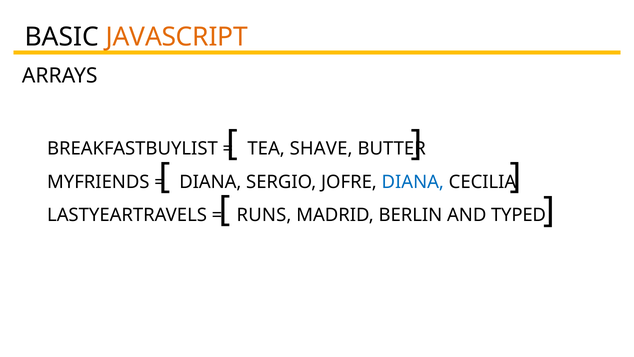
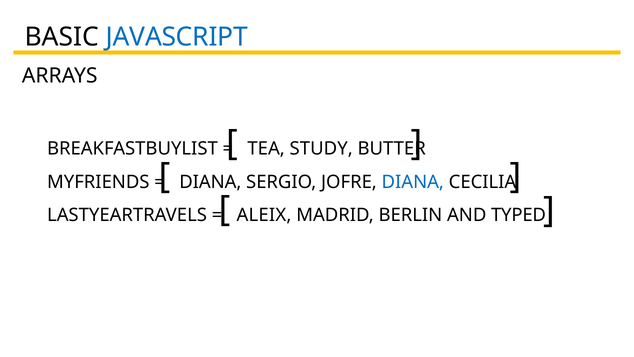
JAVASCRIPT colour: orange -> blue
SHAVE: SHAVE -> STUDY
RUNS: RUNS -> ALEIX
